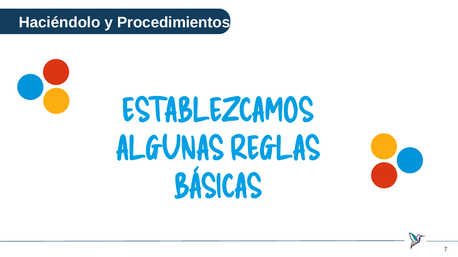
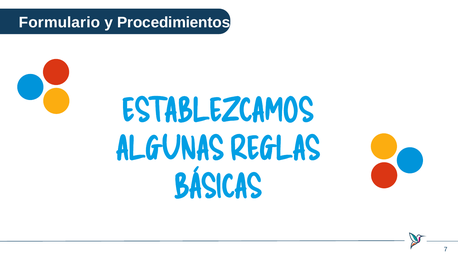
Haciéndolo: Haciéndolo -> Formulario
